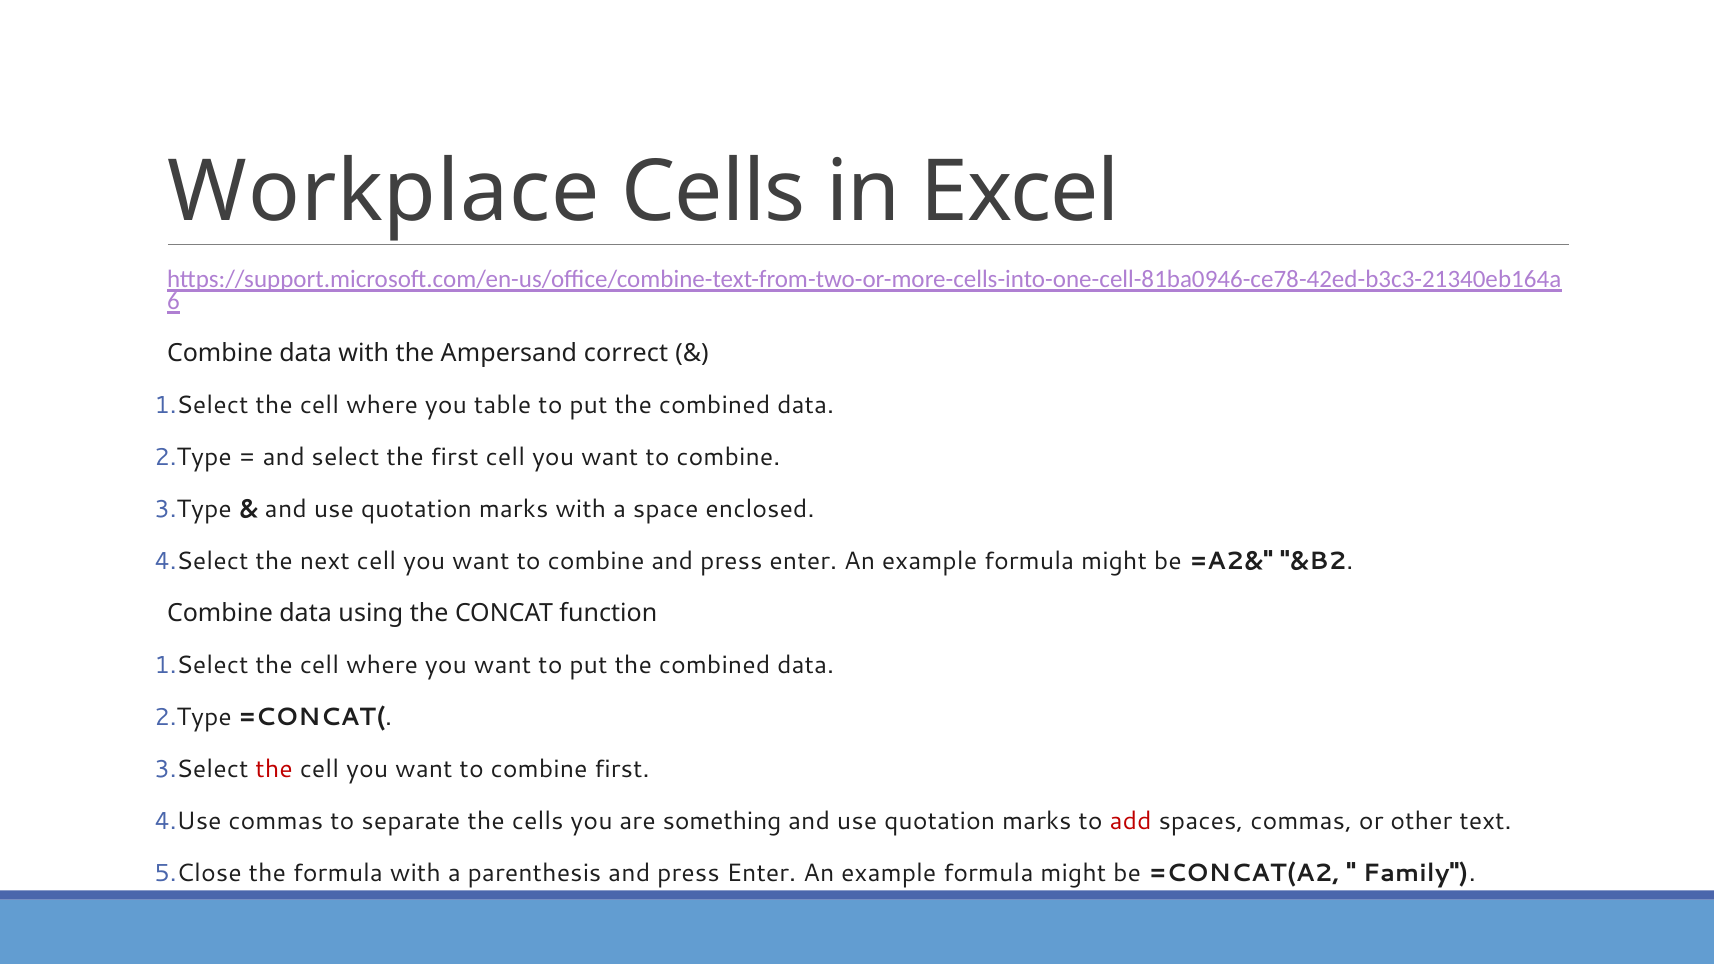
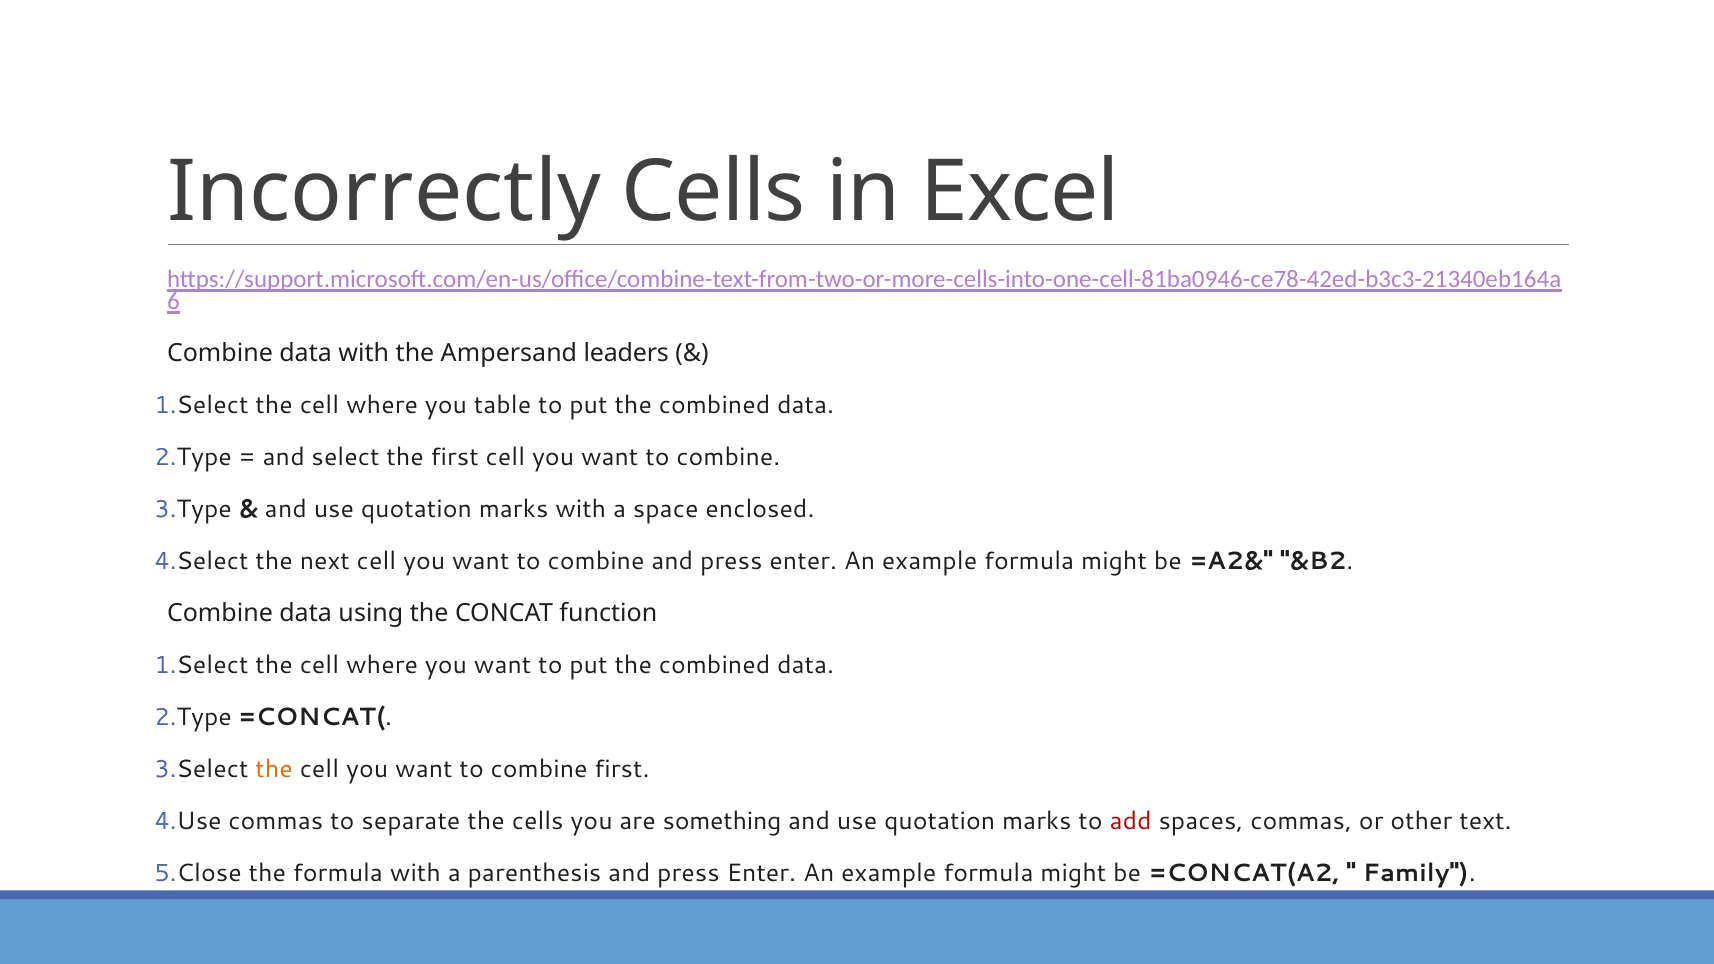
Workplace: Workplace -> Incorrectly
correct: correct -> leaders
the at (274, 770) colour: red -> orange
